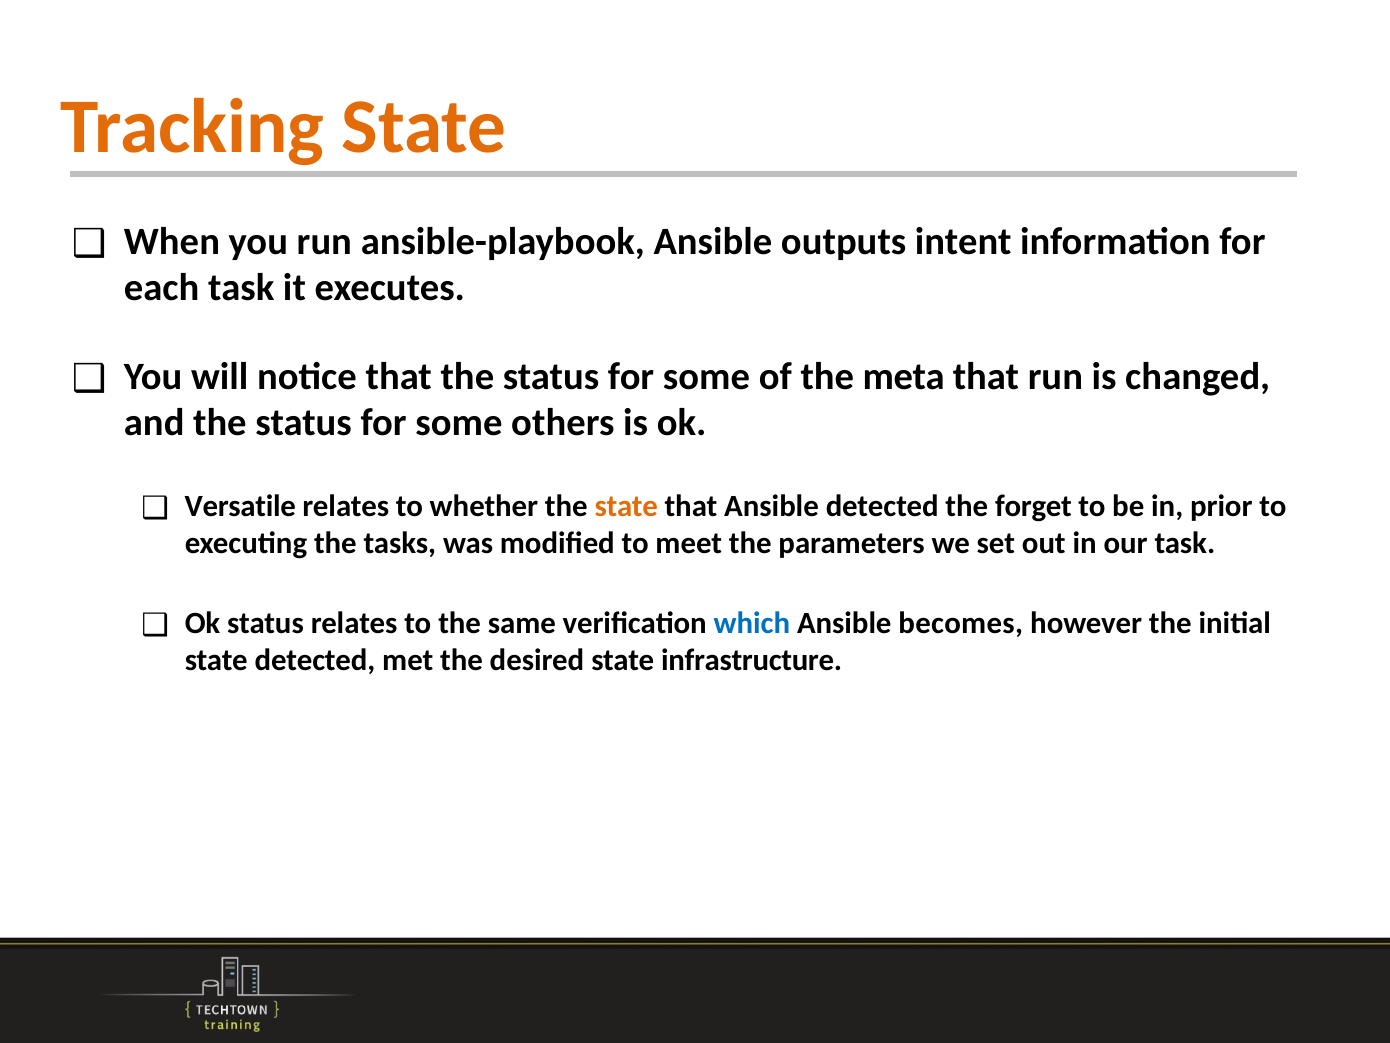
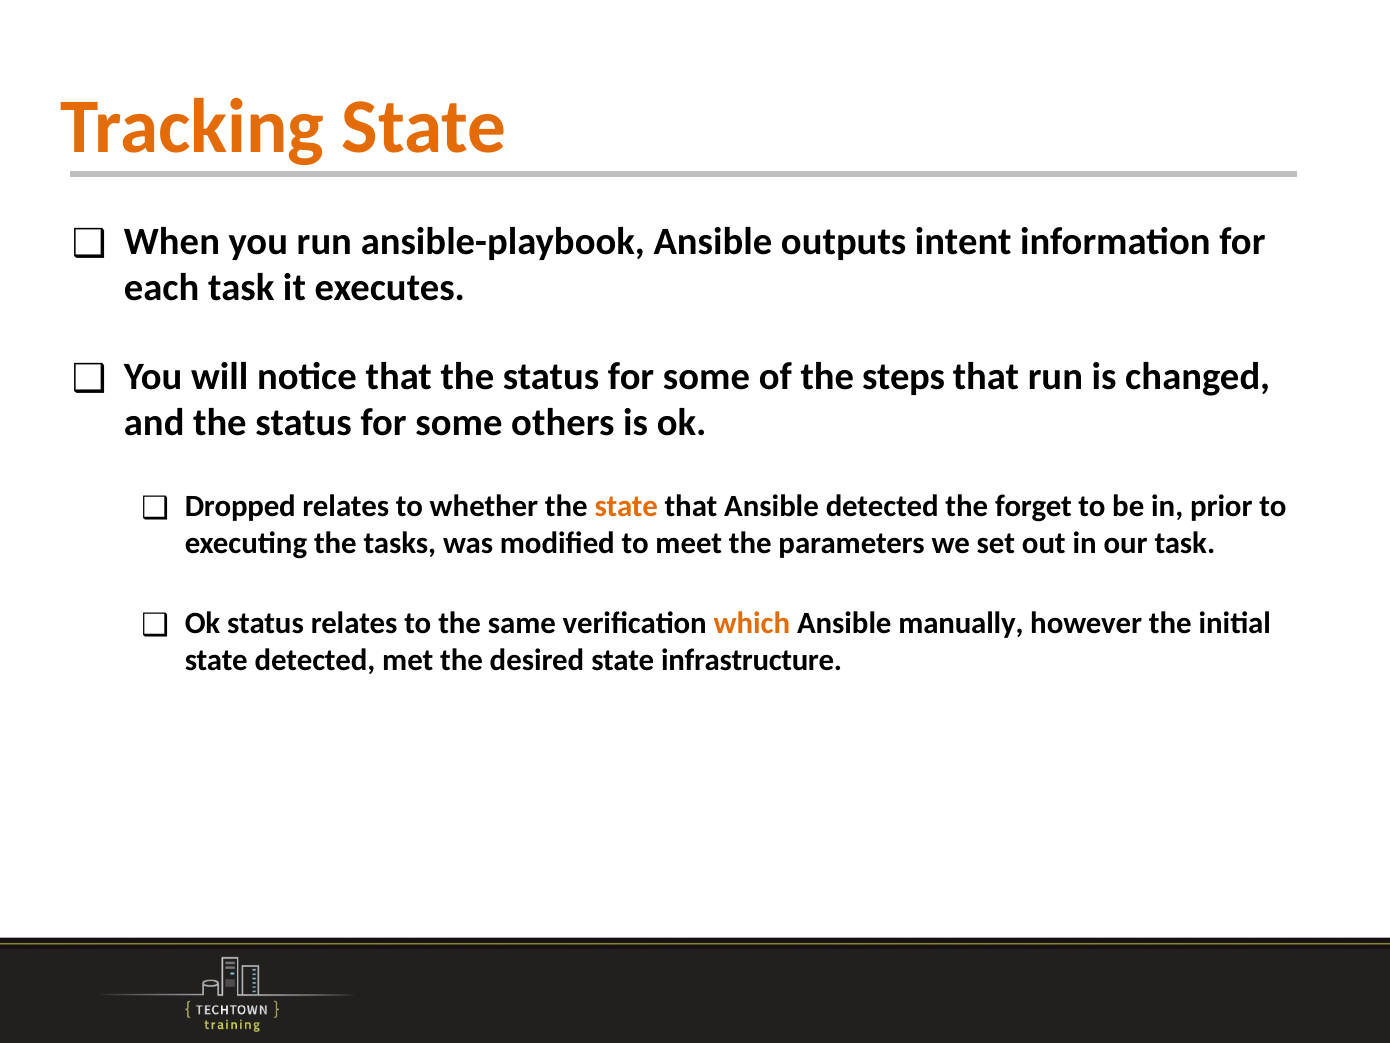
meta: meta -> steps
Versatile: Versatile -> Dropped
which colour: blue -> orange
becomes: becomes -> manually
